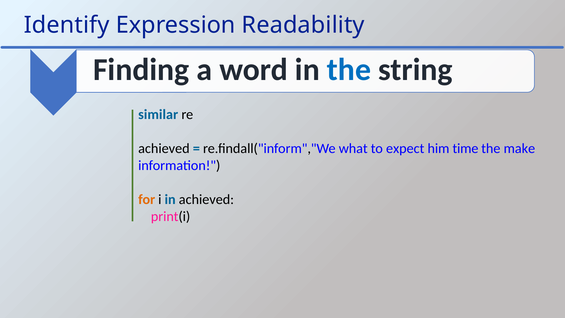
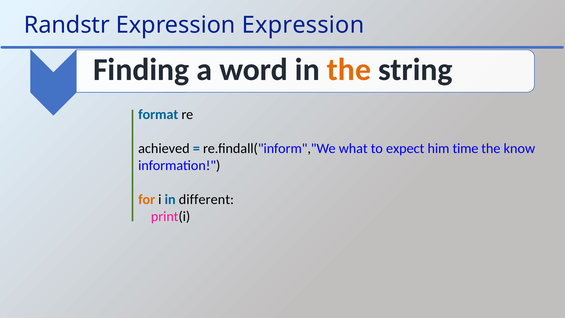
Identify: Identify -> Randstr
Expression Readability: Readability -> Expression
the at (349, 70) colour: blue -> orange
similar: similar -> format
make: make -> know
in achieved: achieved -> different
